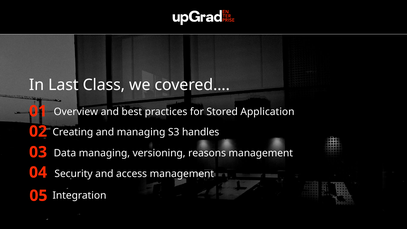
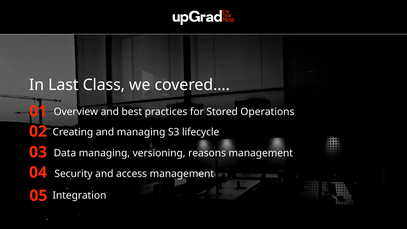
Application: Application -> Operations
handles: handles -> lifecycle
